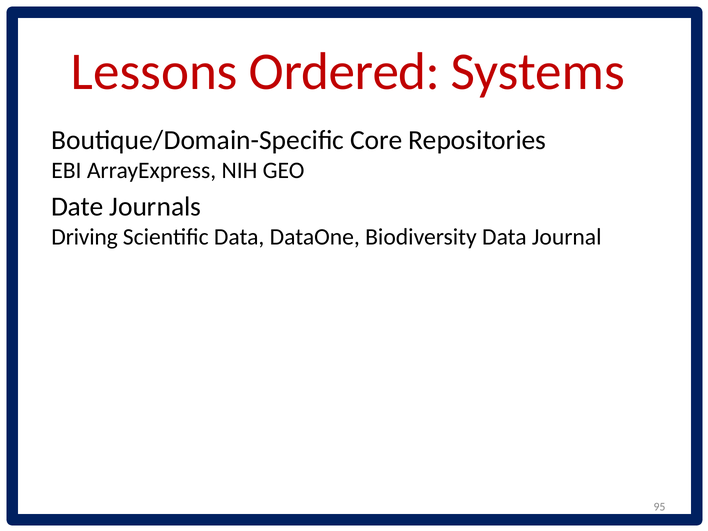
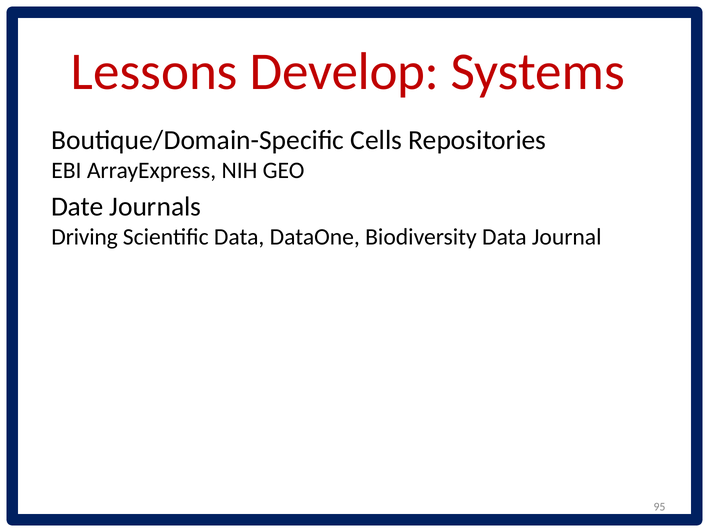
Ordered: Ordered -> Develop
Core: Core -> Cells
